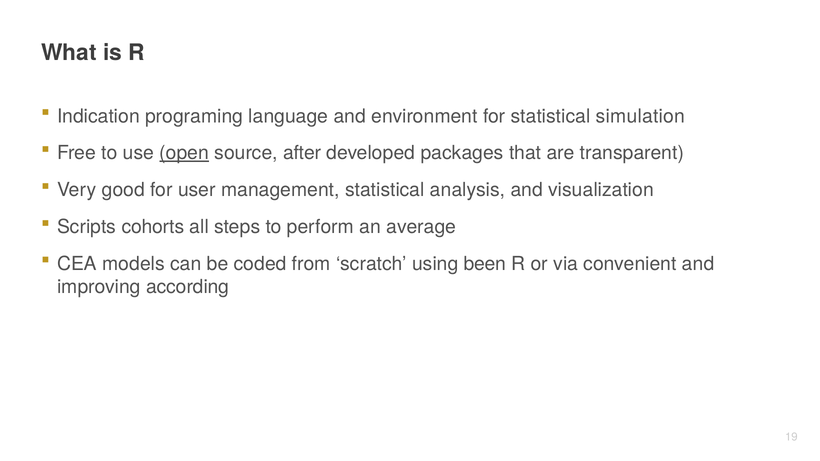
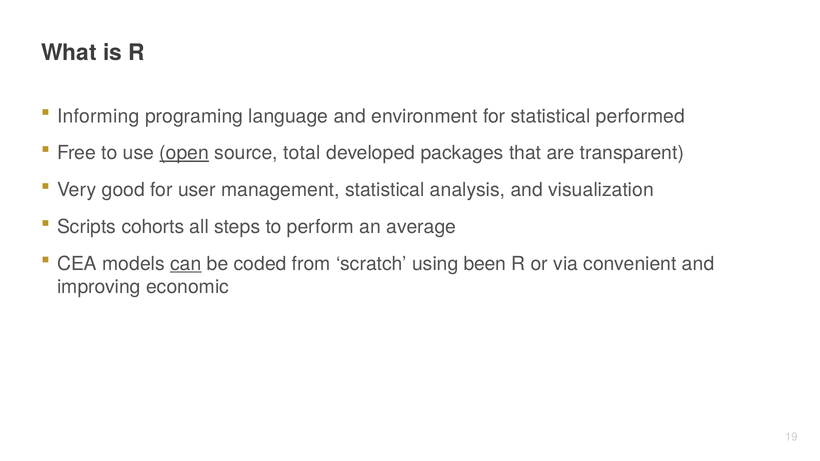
Indication: Indication -> Informing
simulation: simulation -> performed
after: after -> total
can underline: none -> present
according: according -> economic
